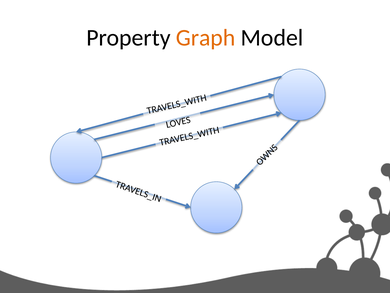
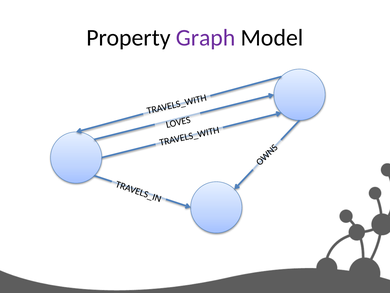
Graph colour: orange -> purple
